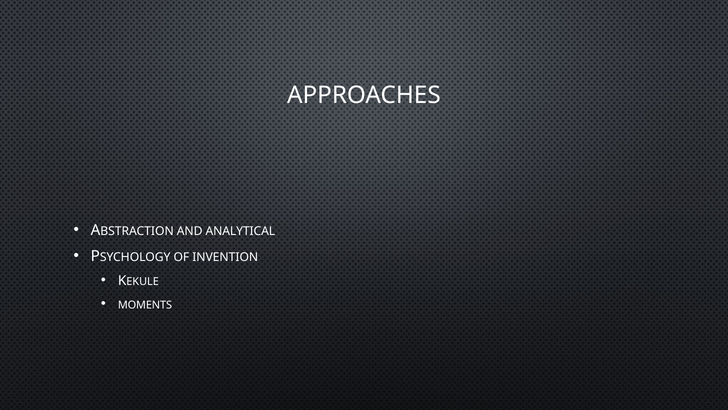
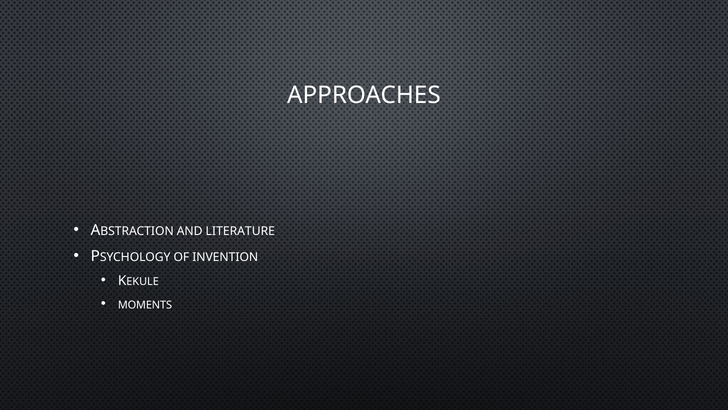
ANALYTICAL: ANALYTICAL -> LITERATURE
